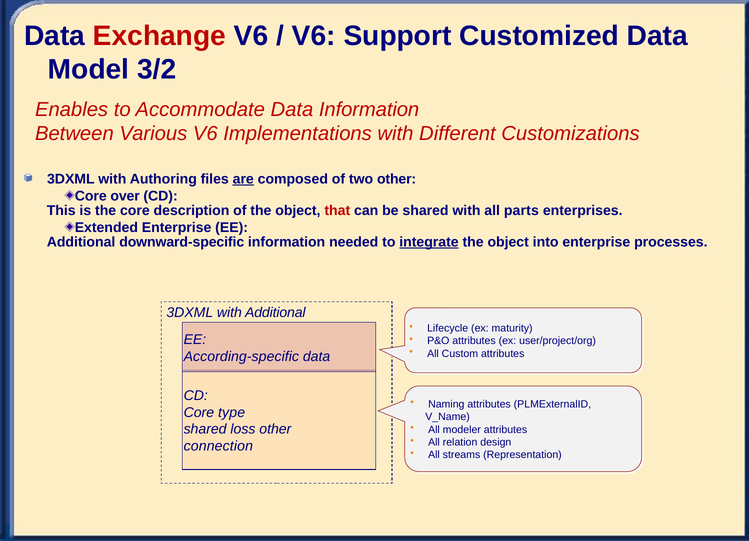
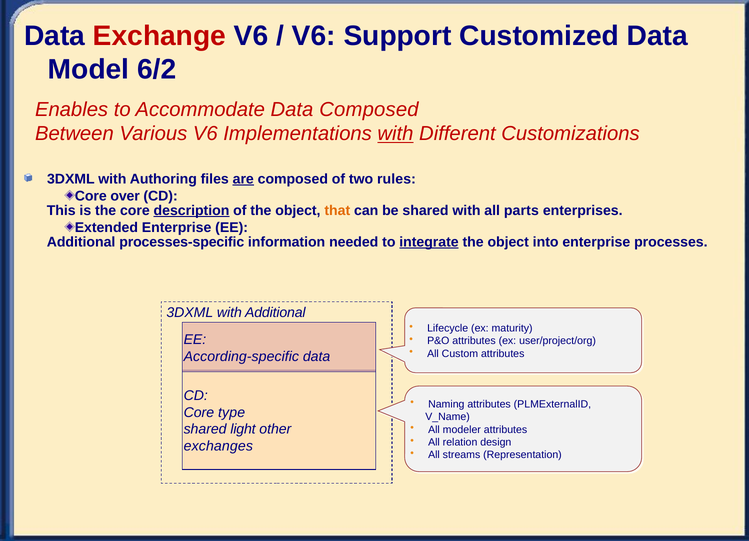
3/2: 3/2 -> 6/2
Data Information: Information -> Composed
with at (395, 134) underline: none -> present
two other: other -> rules
description underline: none -> present
that colour: red -> orange
downward-specific: downward-specific -> processes-specific
loss: loss -> light
connection: connection -> exchanges
